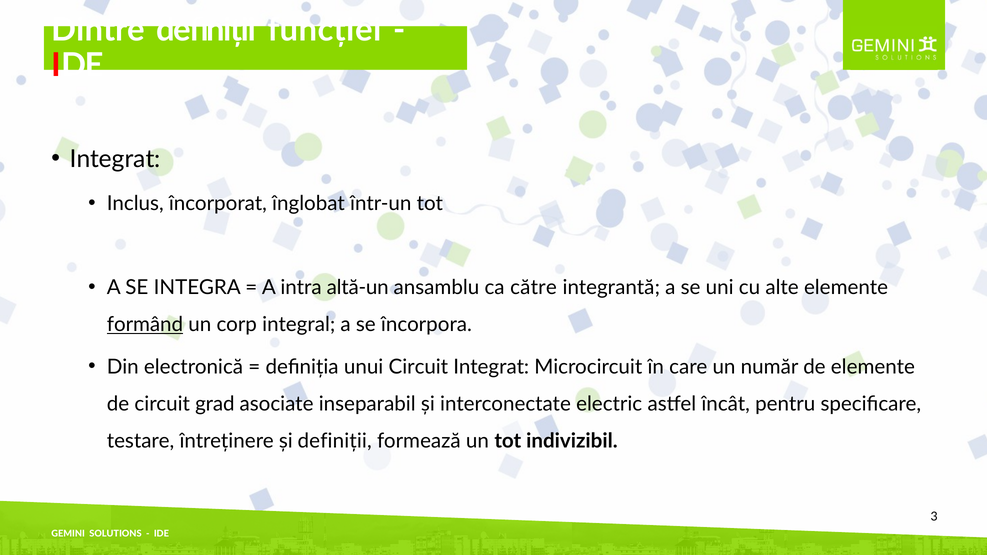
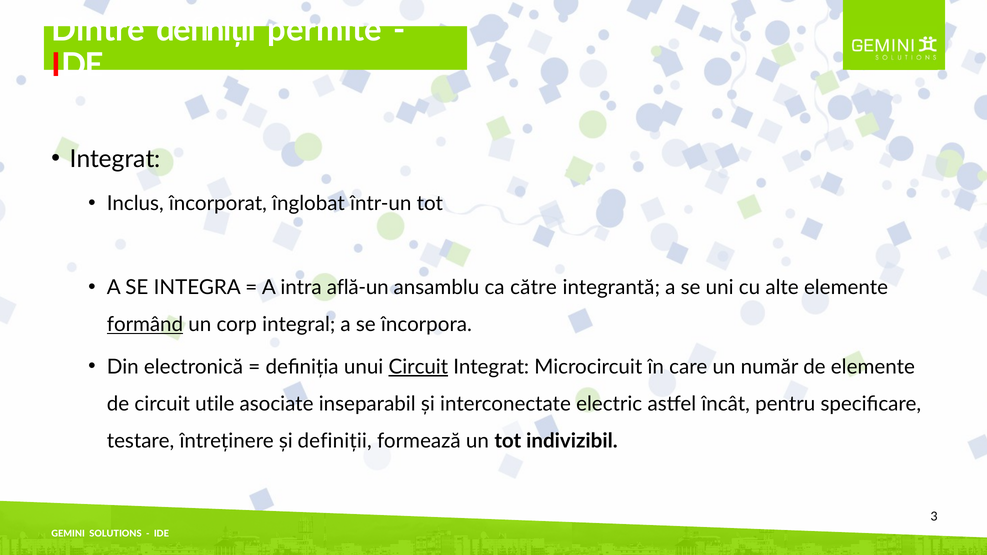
funcției: funcției -> permite
altă-un: altă-un -> află-un
Circuit at (418, 367) underline: none -> present
grad: grad -> utile
